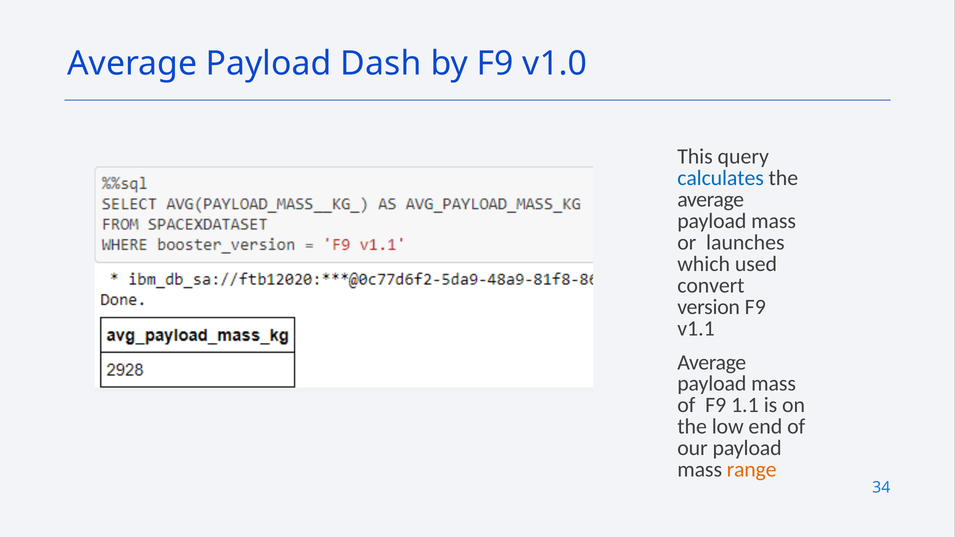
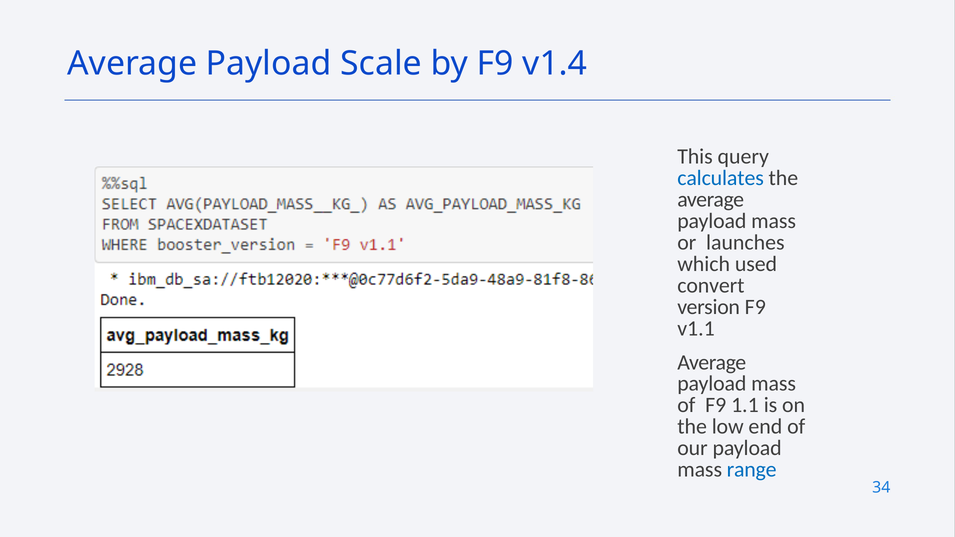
Dash: Dash -> Scale
v1.0: v1.0 -> v1.4
range colour: orange -> blue
